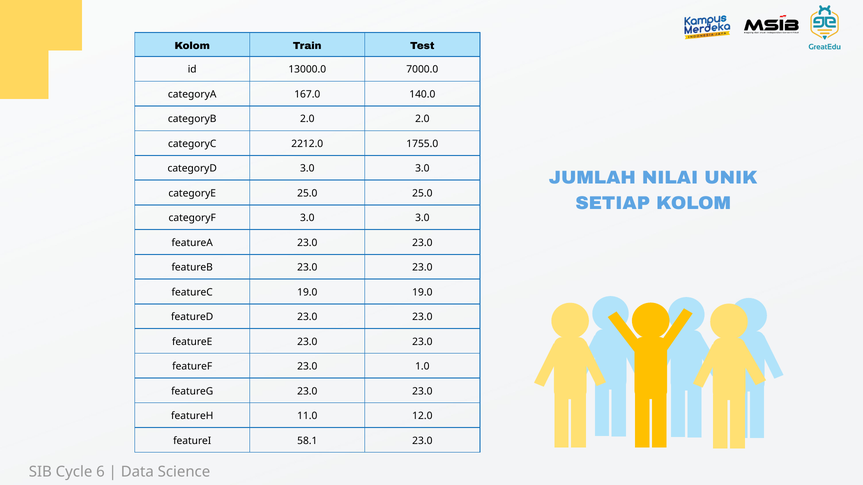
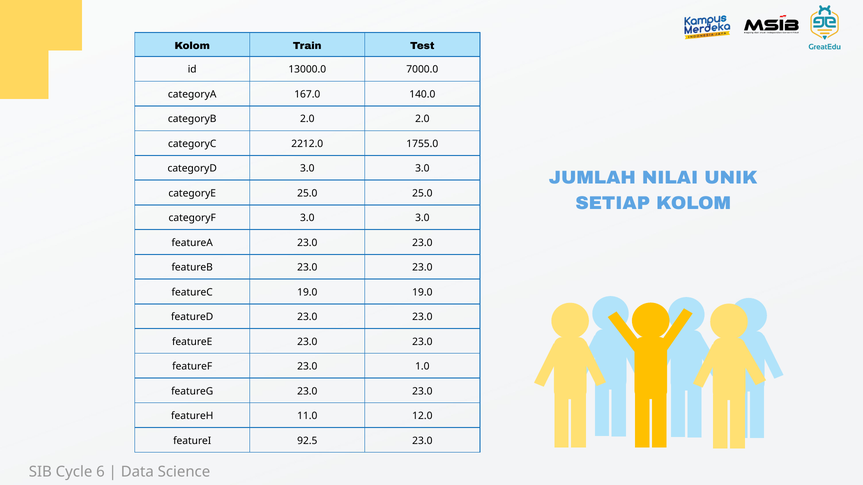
58.1: 58.1 -> 92.5
